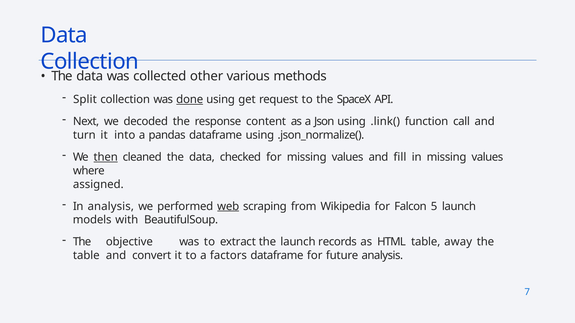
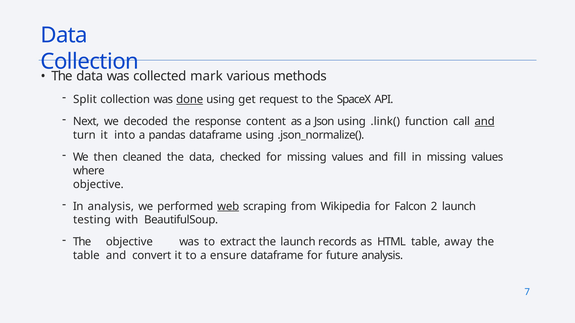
other: other -> mark
and at (485, 121) underline: none -> present
then underline: present -> none
assigned at (98, 185): assigned -> objective
5: 5 -> 2
models: models -> testing
factors: factors -> ensure
